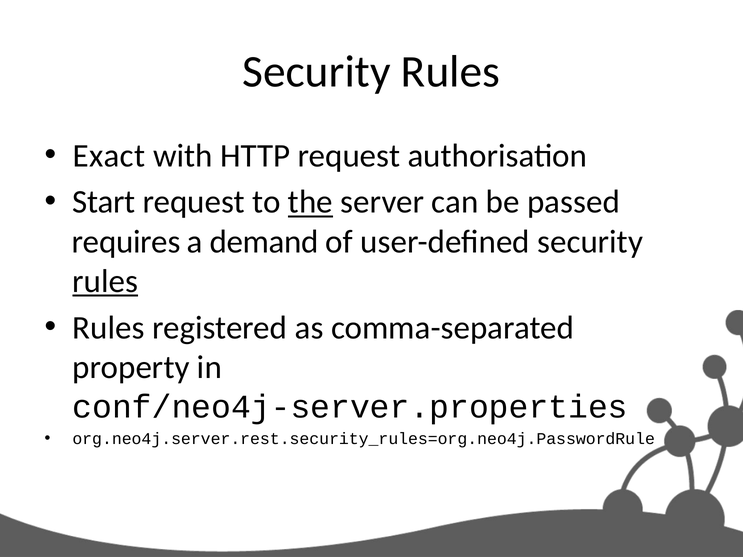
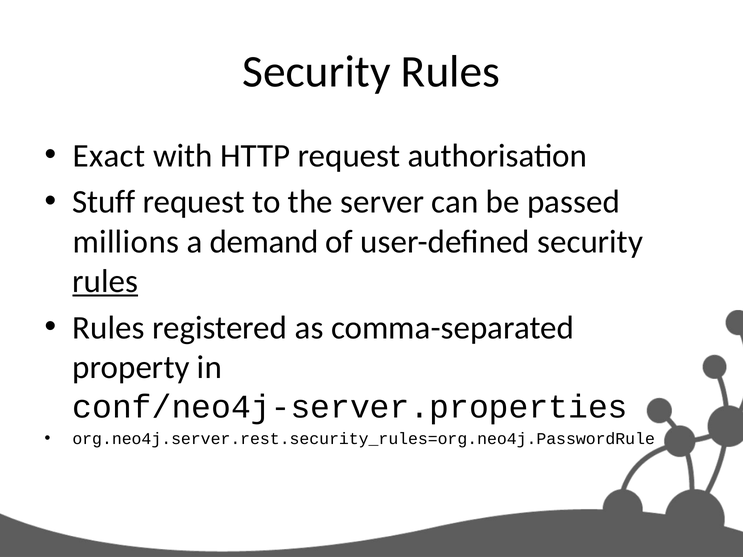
Start: Start -> Stuff
the underline: present -> none
requires: requires -> millions
